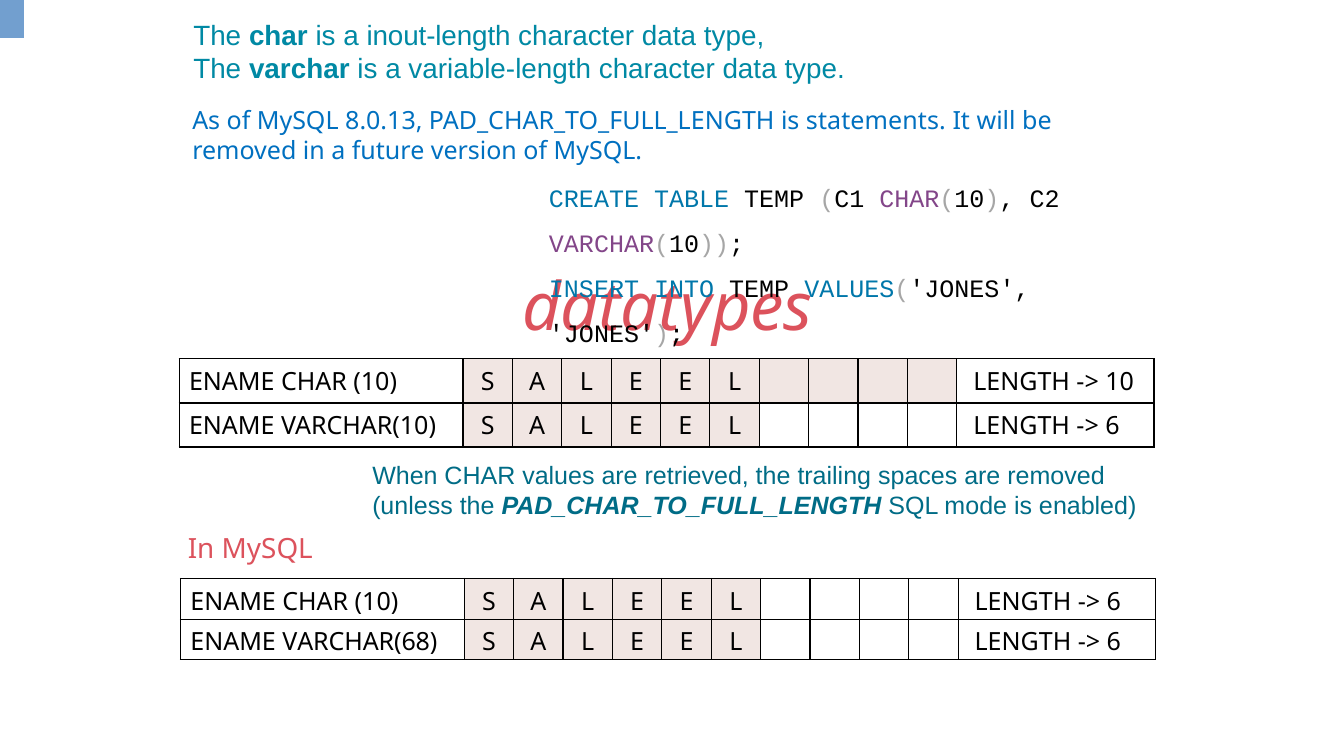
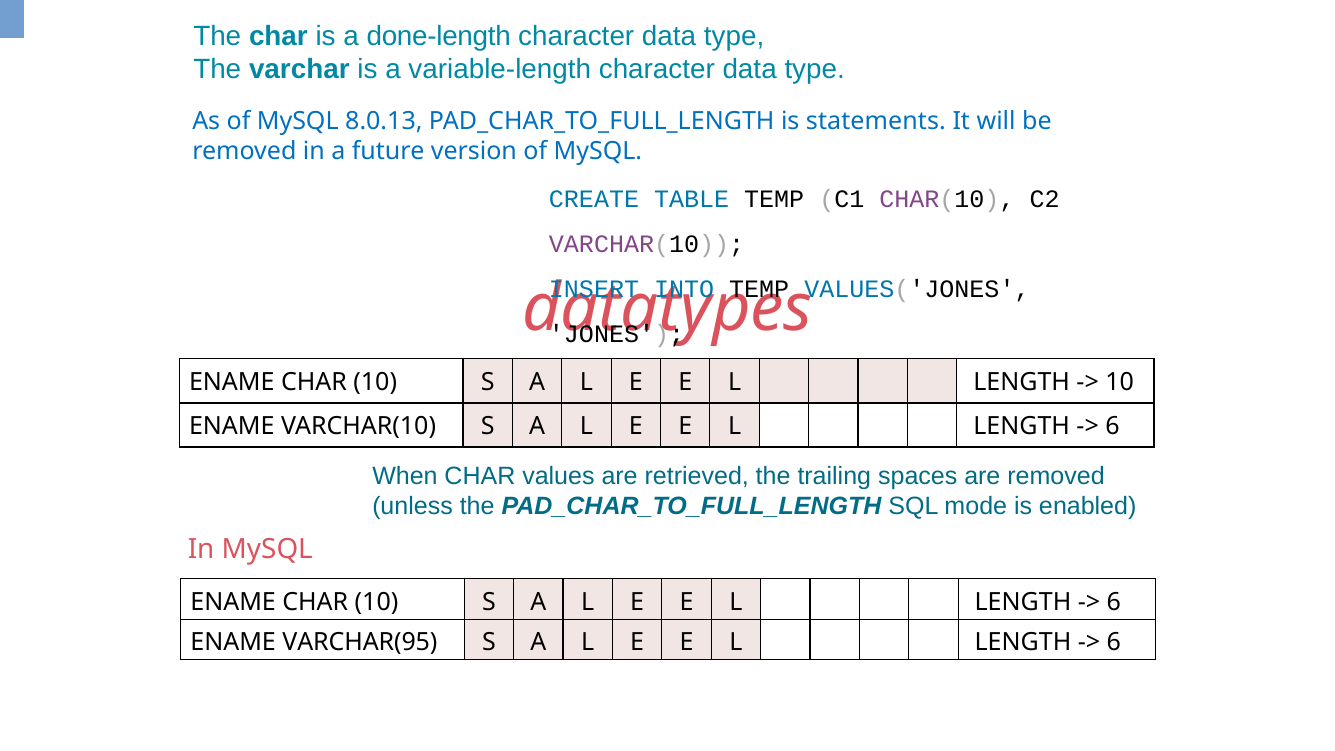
inout-length: inout-length -> done-length
VARCHAR(68: VARCHAR(68 -> VARCHAR(95
